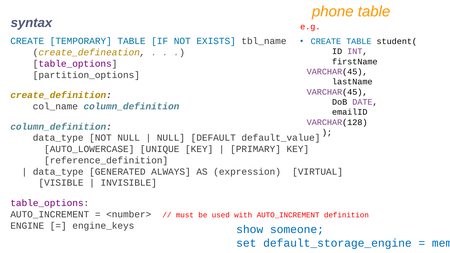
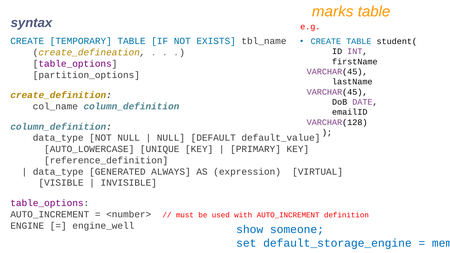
phone: phone -> marks
engine_keys: engine_keys -> engine_well
